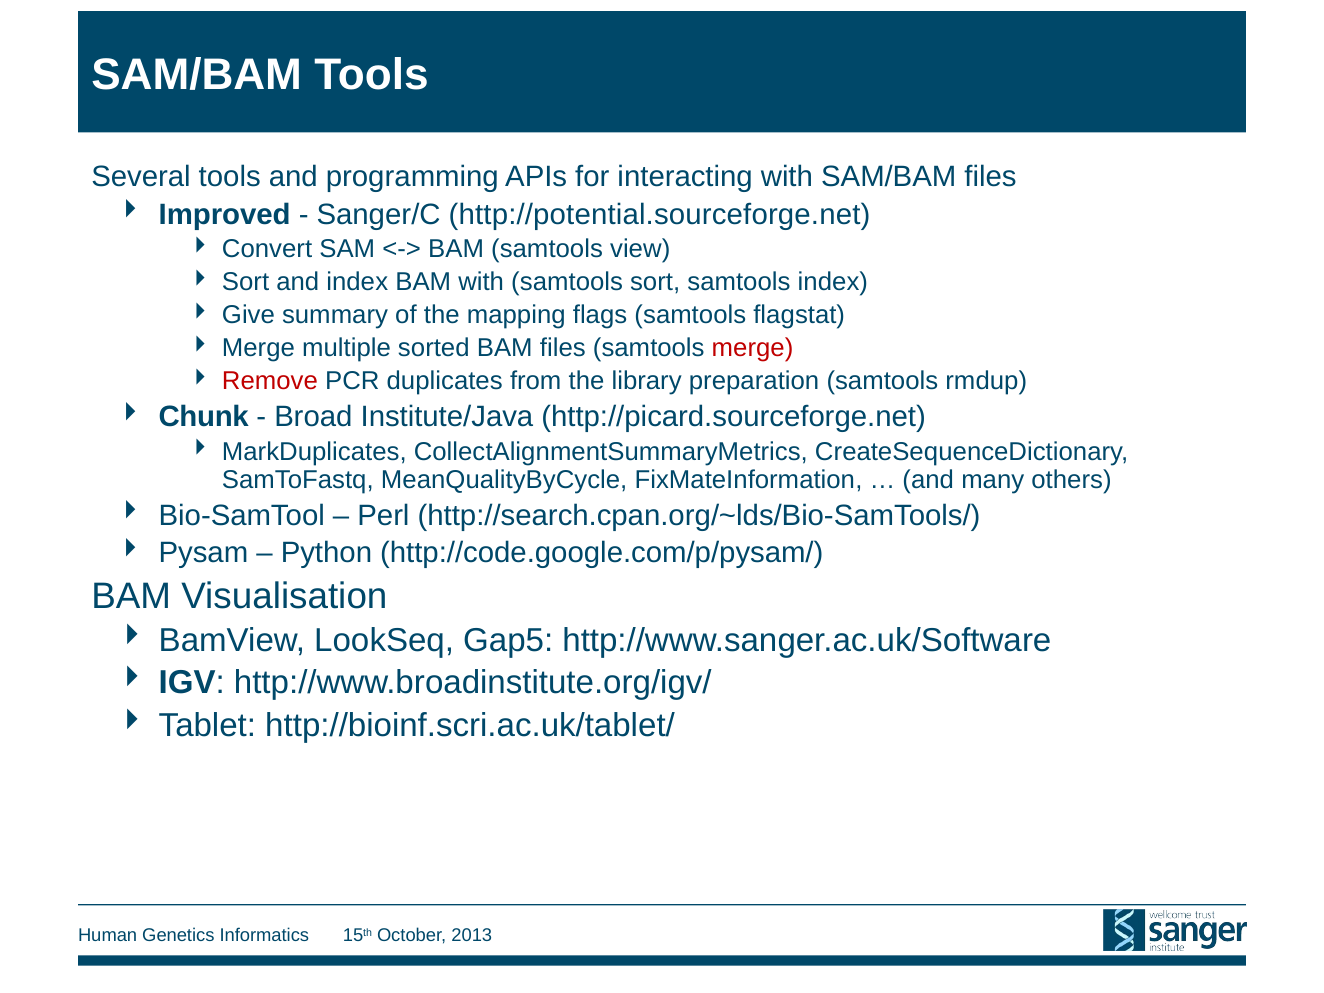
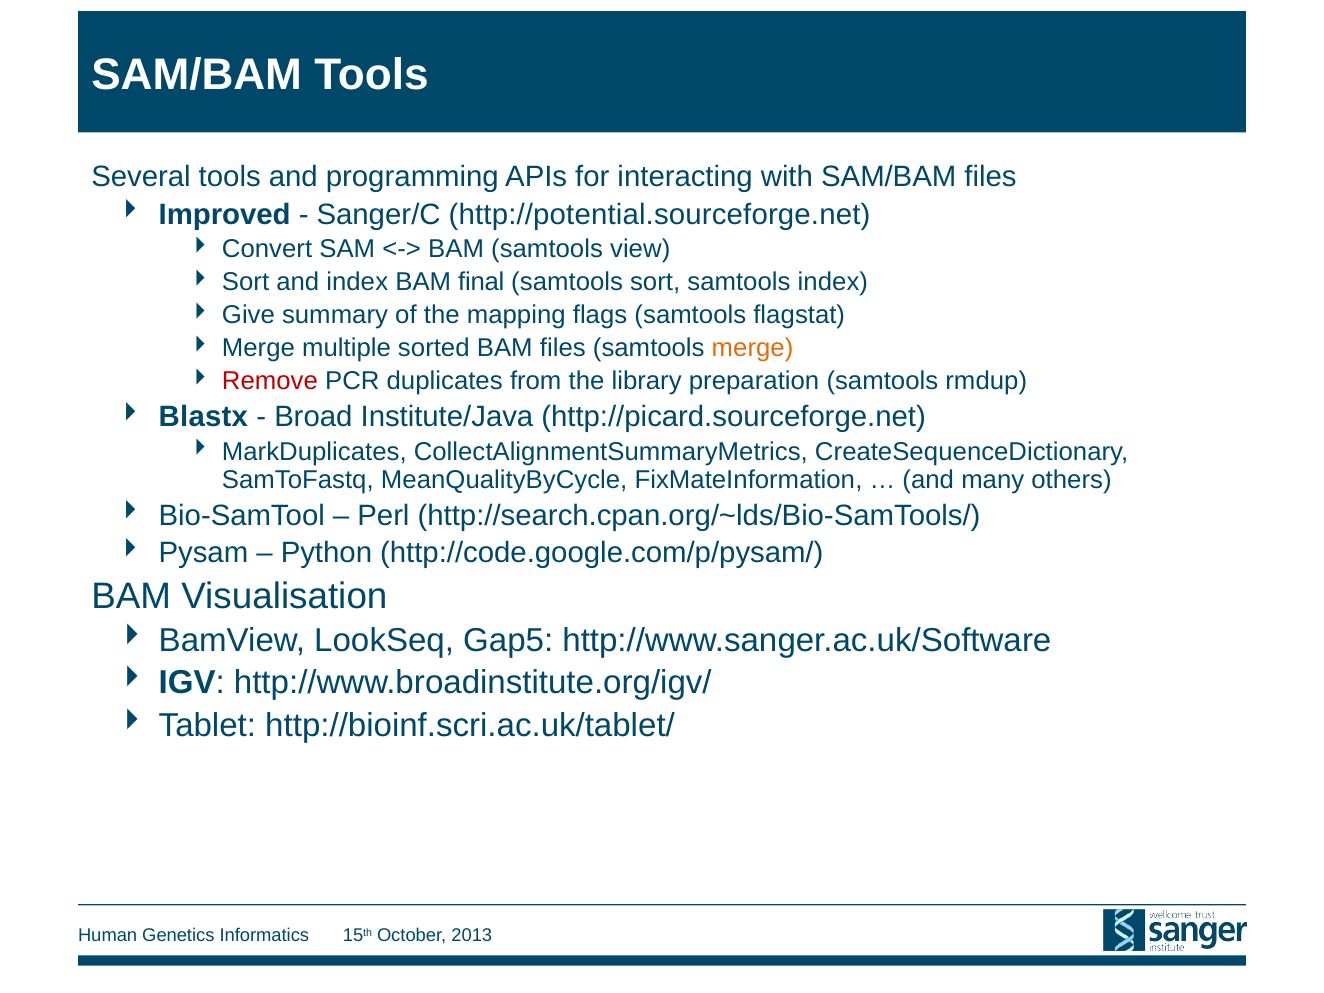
BAM with: with -> final
merge at (753, 348) colour: red -> orange
Chunk: Chunk -> Blastx
